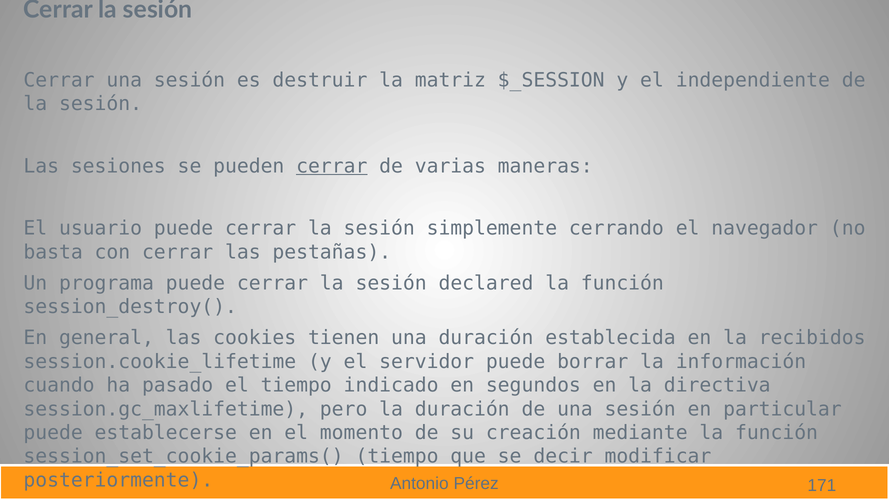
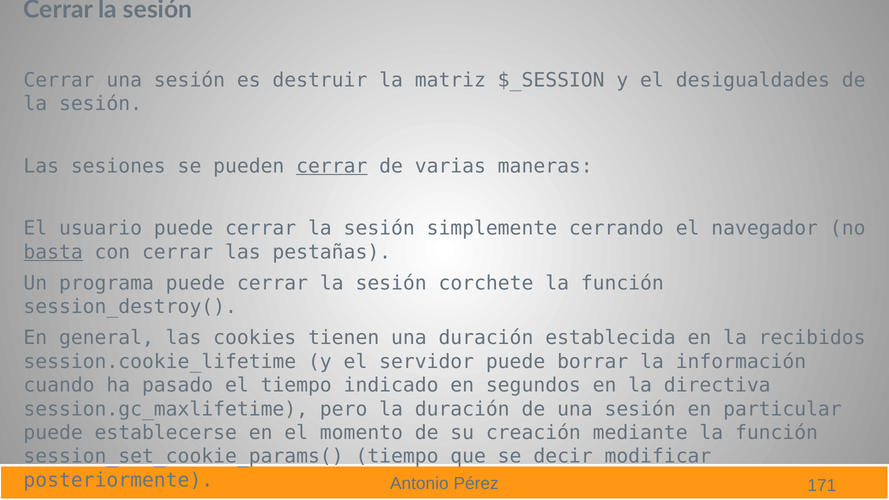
independiente: independiente -> desigualdades
basta underline: none -> present
declared: declared -> corchete
